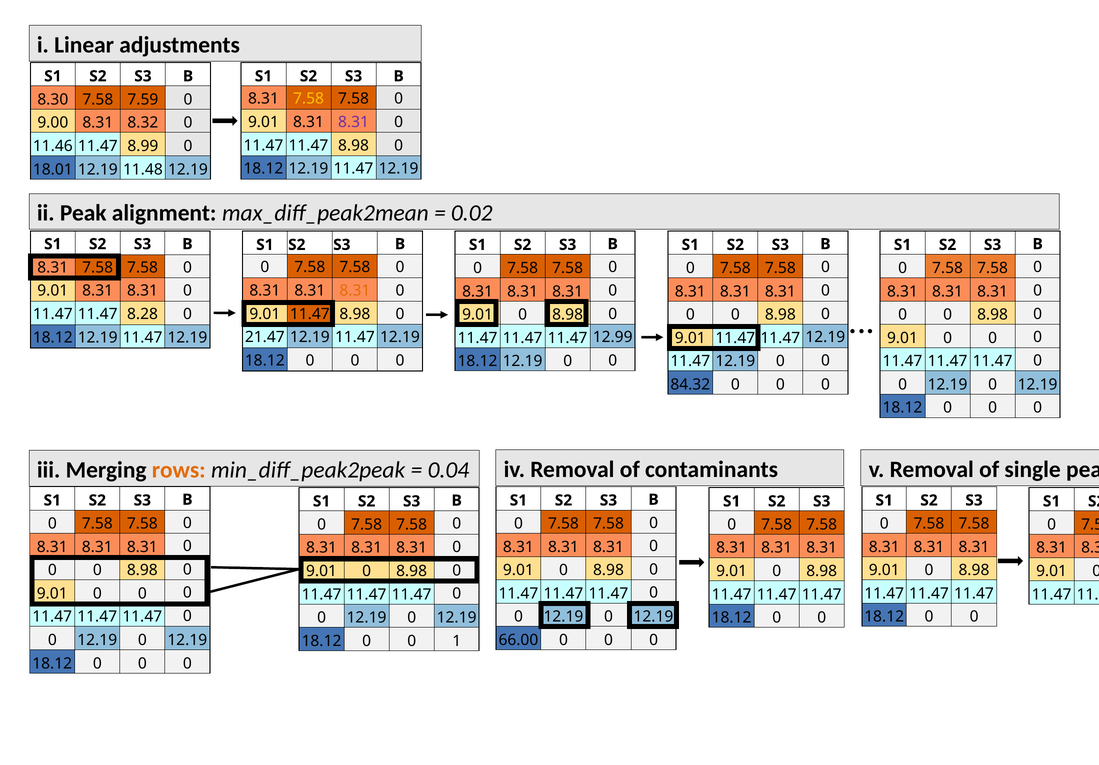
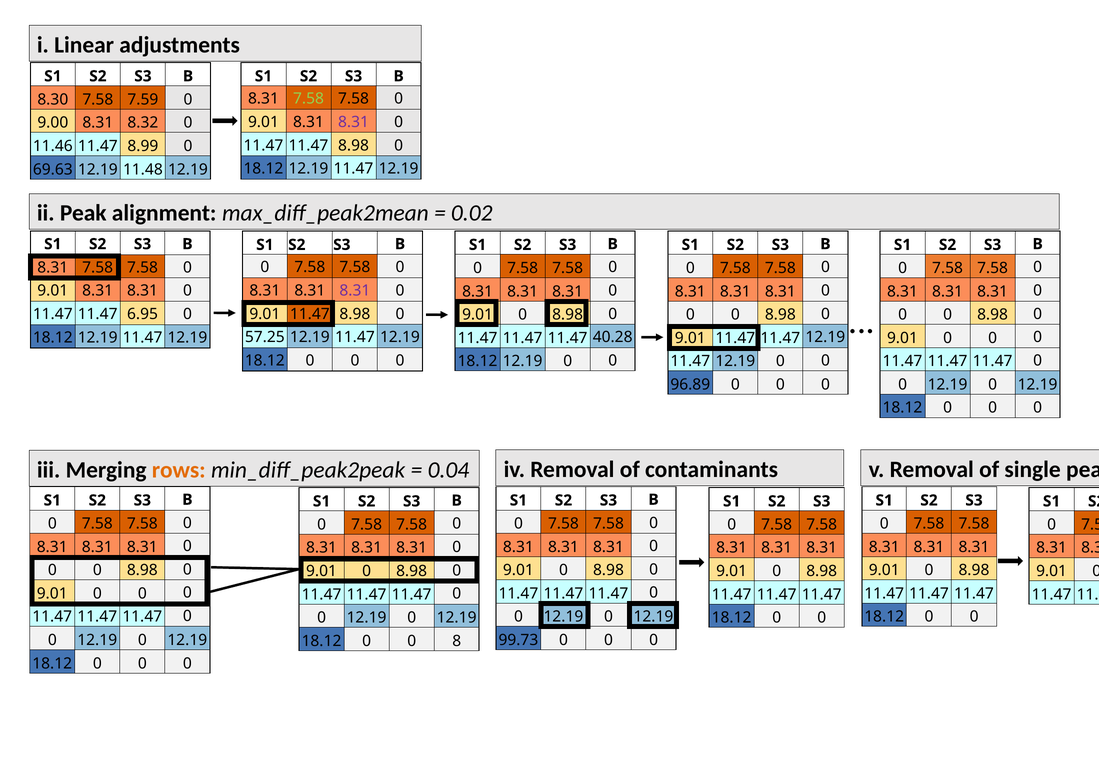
7.58 at (308, 99) colour: yellow -> light green
18.01: 18.01 -> 69.63
8.31 at (355, 291) colour: orange -> purple
8.28: 8.28 -> 6.95
21.47: 21.47 -> 57.25
12.99: 12.99 -> 40.28
84.32: 84.32 -> 96.89
66.00: 66.00 -> 99.73
1: 1 -> 8
